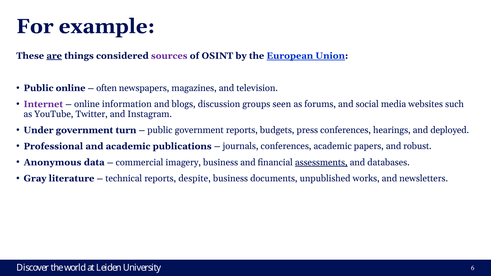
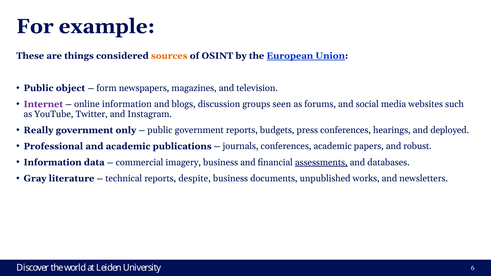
are underline: present -> none
sources colour: purple -> orange
Public online: online -> object
often: often -> form
Under: Under -> Really
turn: turn -> only
Anonymous at (53, 162): Anonymous -> Information
